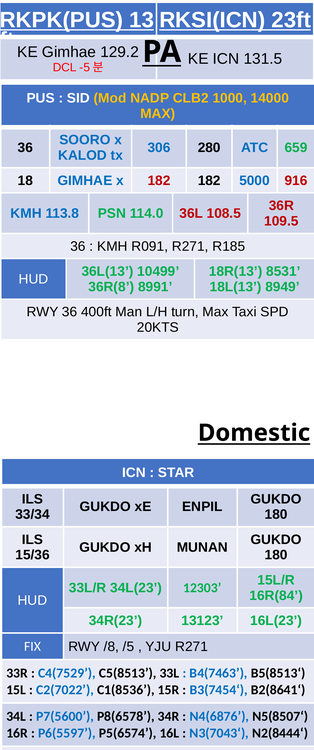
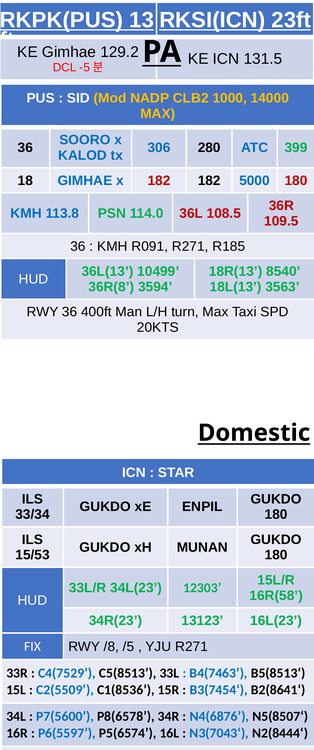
659: 659 -> 399
5000 916: 916 -> 180
8531: 8531 -> 8540
8991: 8991 -> 3594
8949: 8949 -> 3563
15/36: 15/36 -> 15/53
16R(84: 16R(84 -> 16R(58
C2(7022: C2(7022 -> C2(5509
